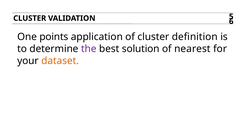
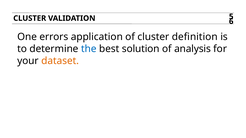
points: points -> errors
the colour: purple -> blue
nearest: nearest -> analysis
